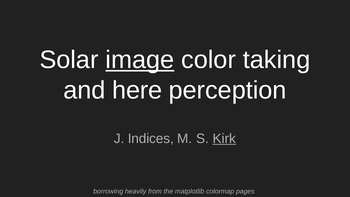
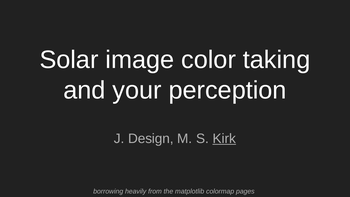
image underline: present -> none
here: here -> your
Indices: Indices -> Design
